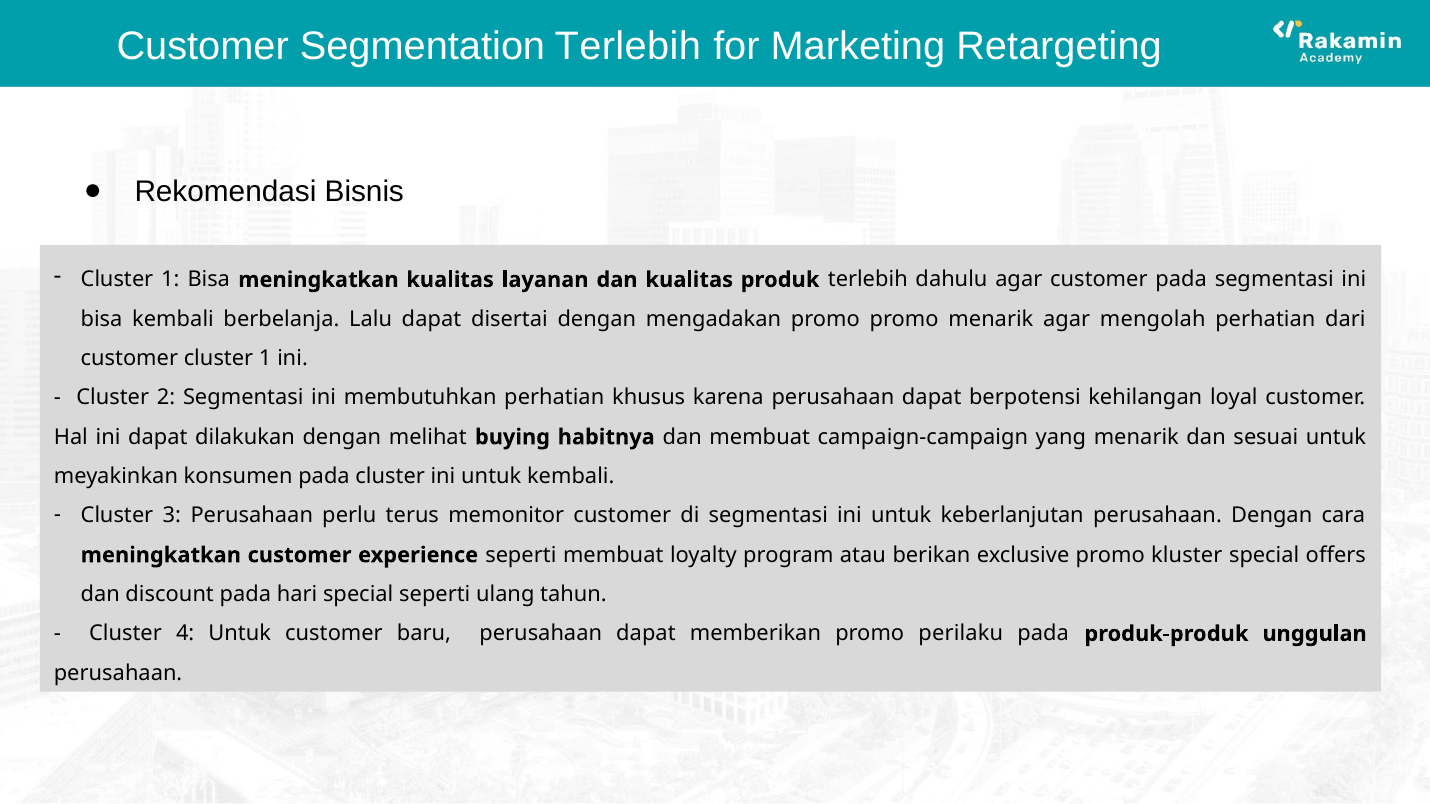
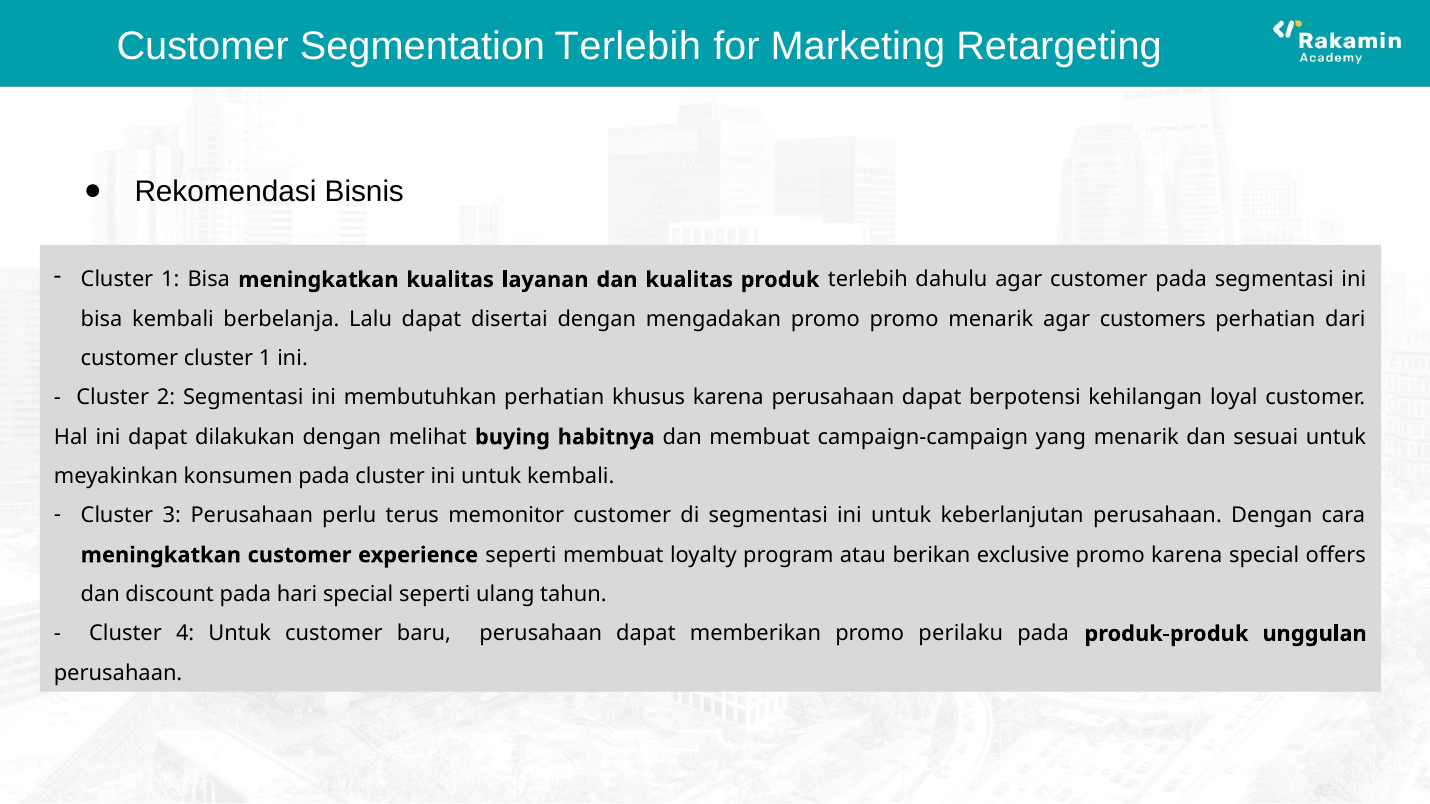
mengolah: mengolah -> customers
promo kluster: kluster -> karena
